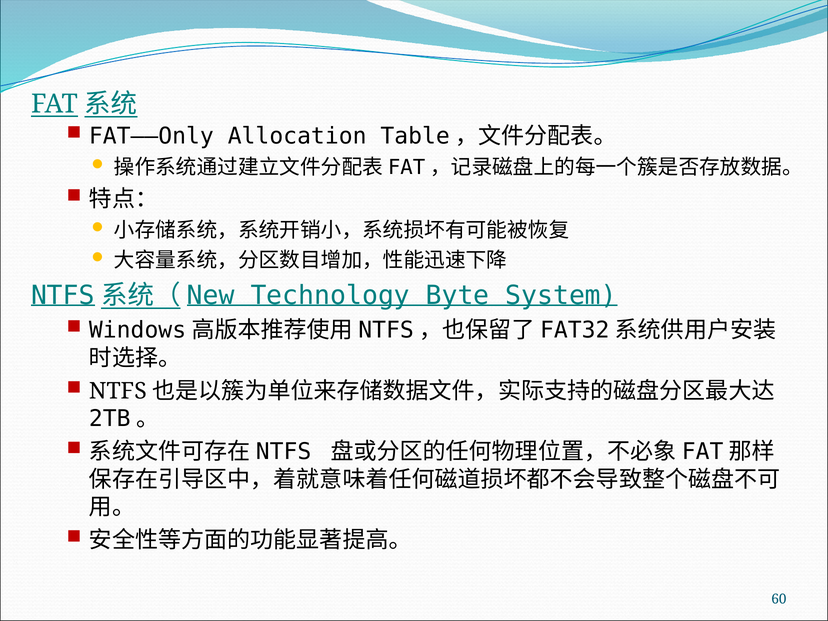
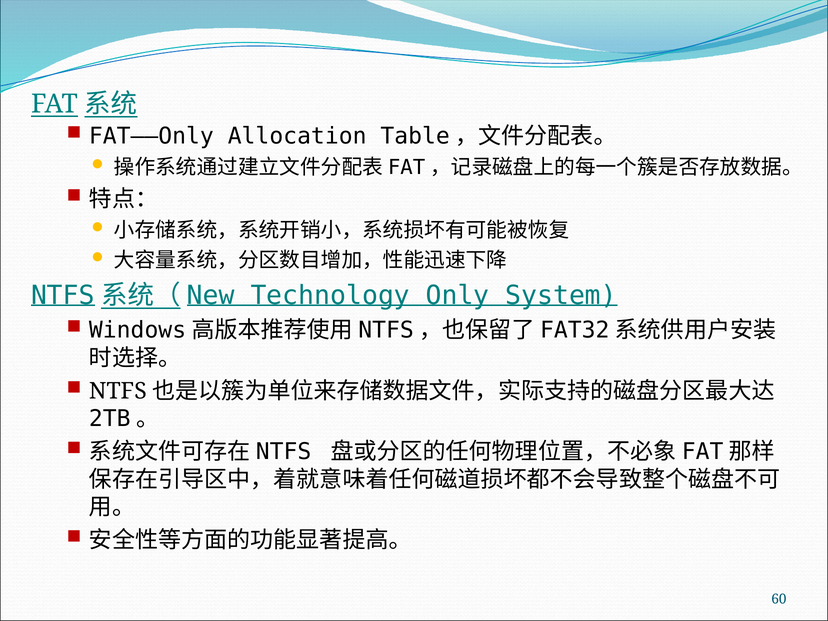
Byte: Byte -> Only
